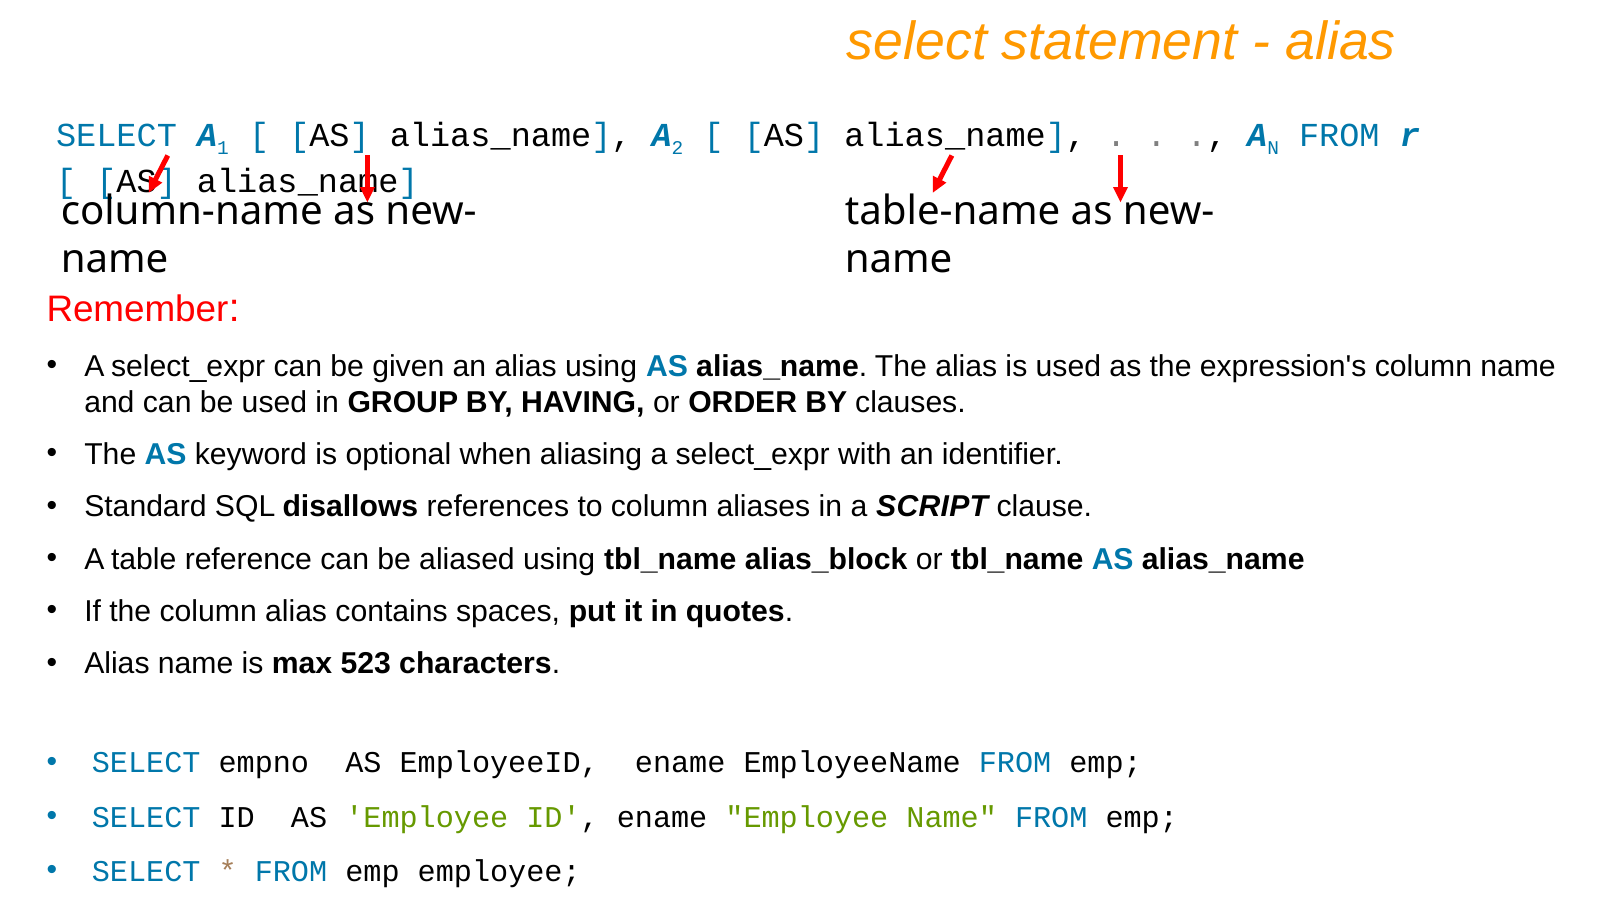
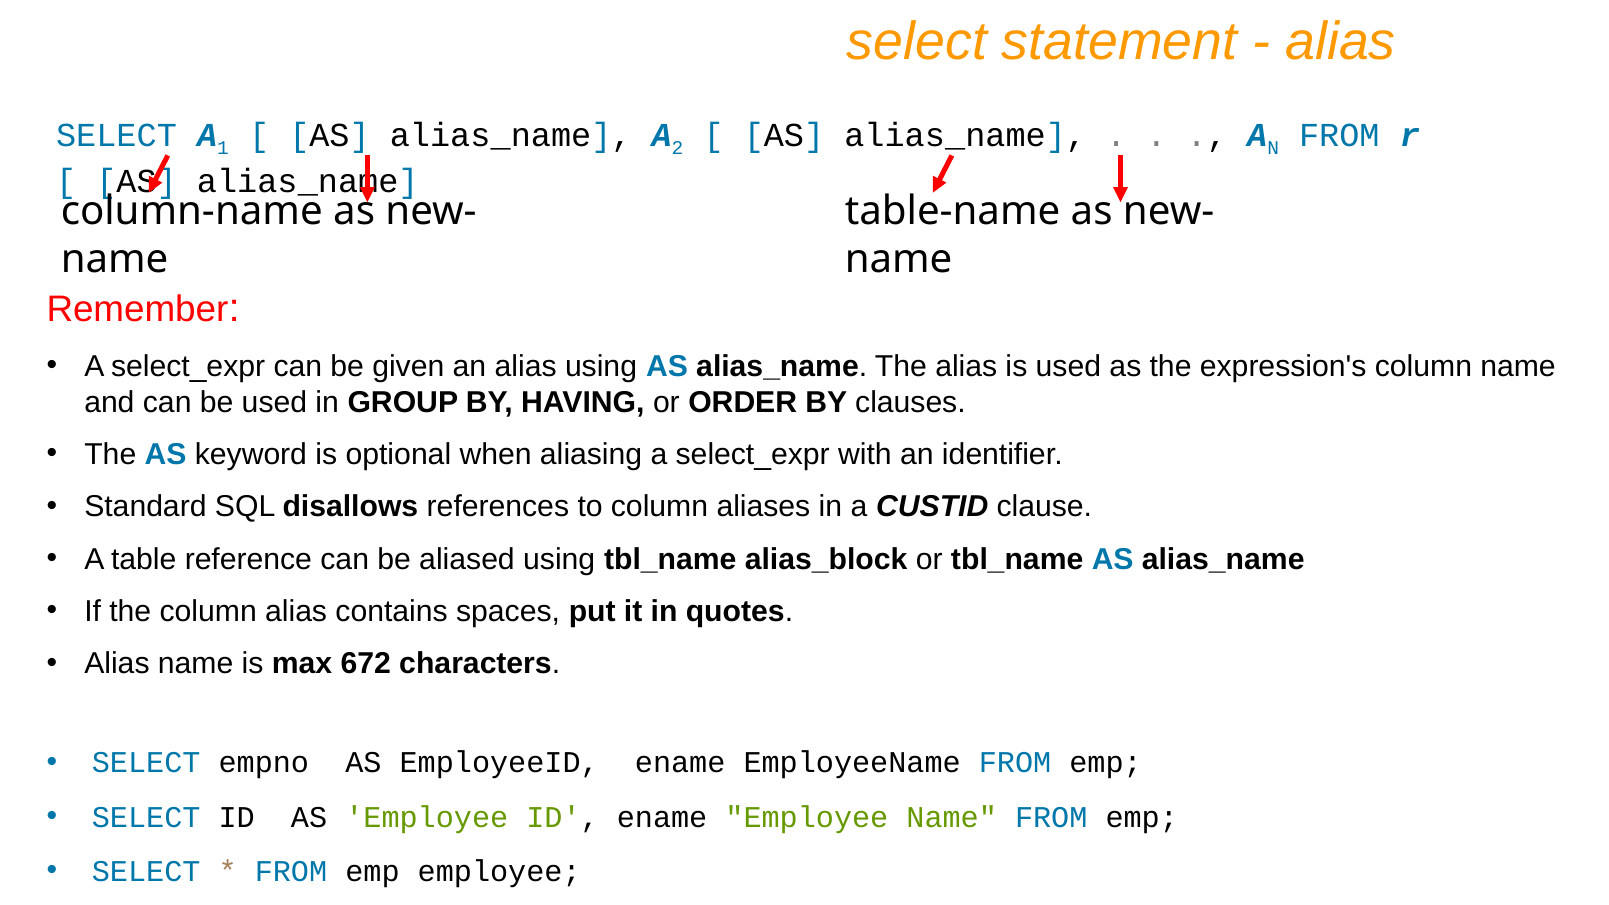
SCRIPT: SCRIPT -> CUSTID
523: 523 -> 672
